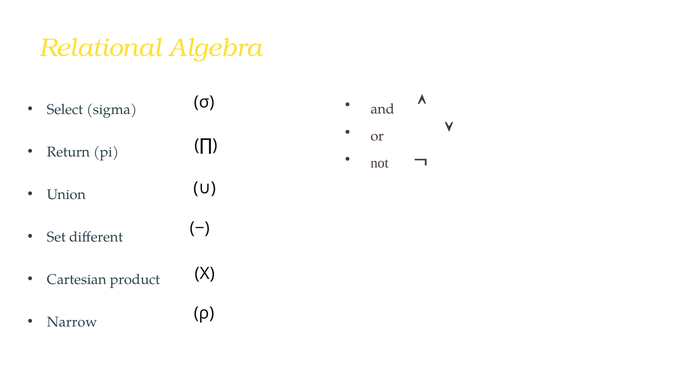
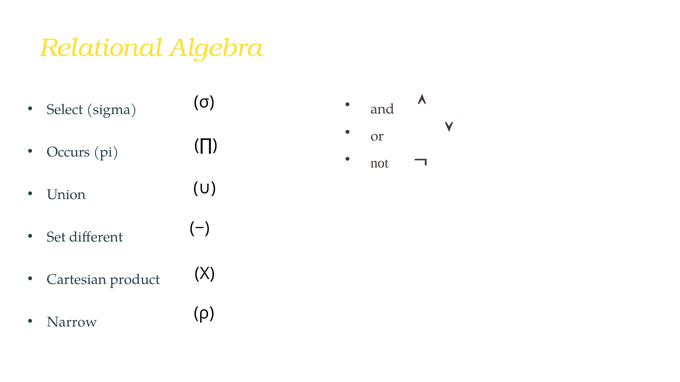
Return: Return -> Occurs
